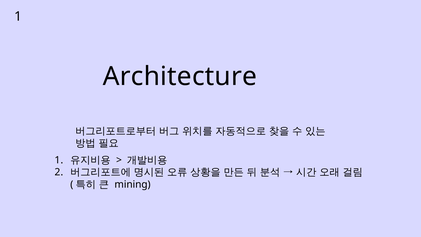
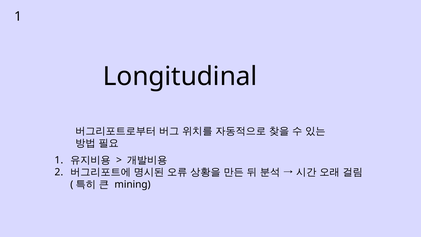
Architecture: Architecture -> Longitudinal
